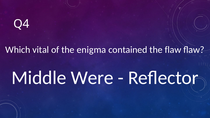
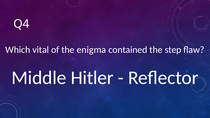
the flaw: flaw -> step
Were: Were -> Hitler
